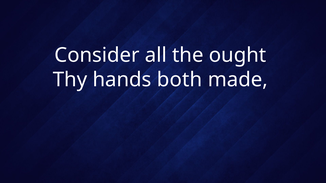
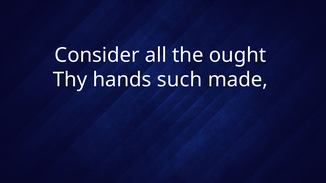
both: both -> such
